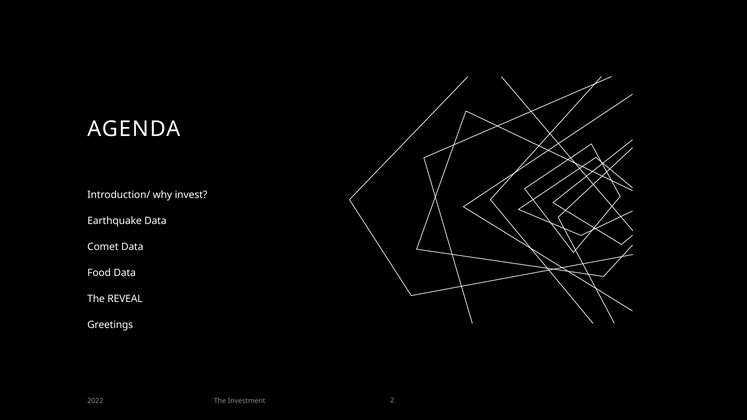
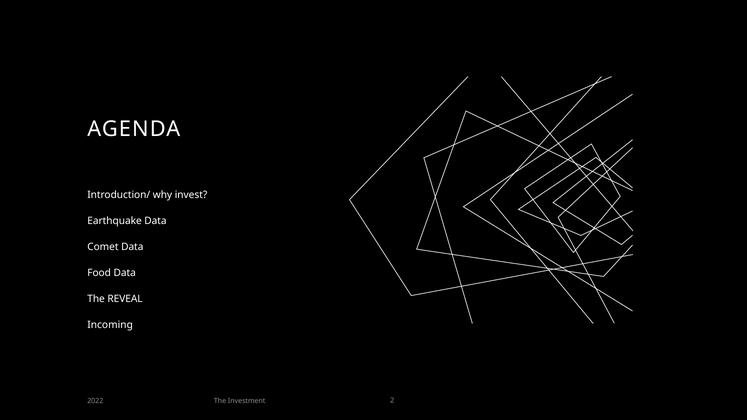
Greetings: Greetings -> Incoming
